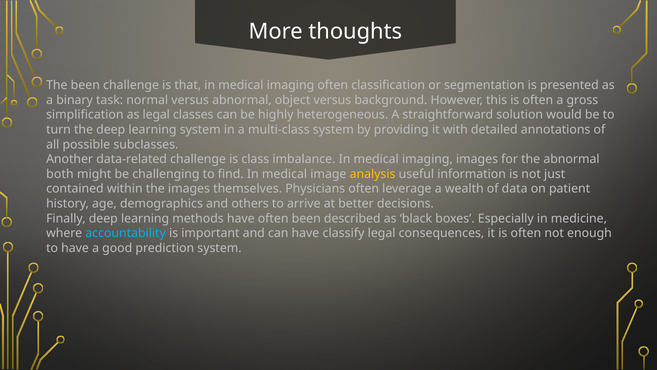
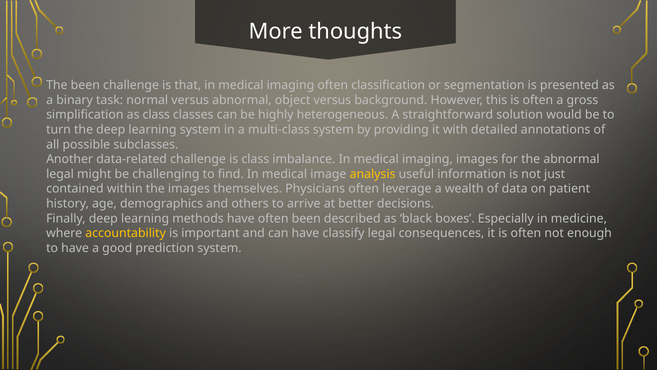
as legal: legal -> class
both at (60, 174): both -> legal
accountability colour: light blue -> yellow
